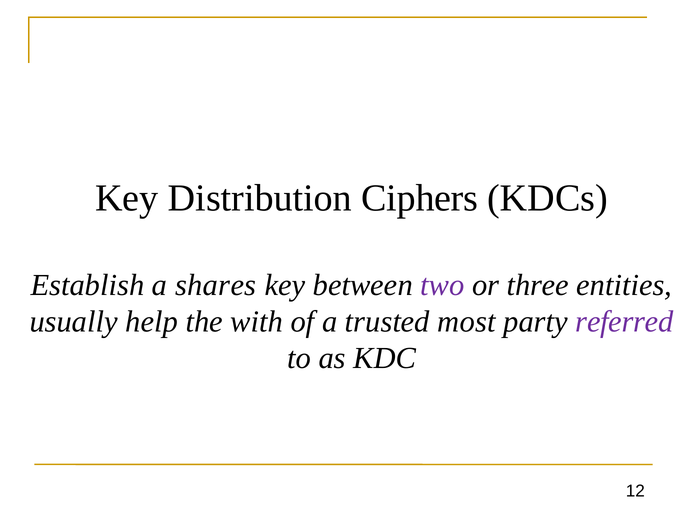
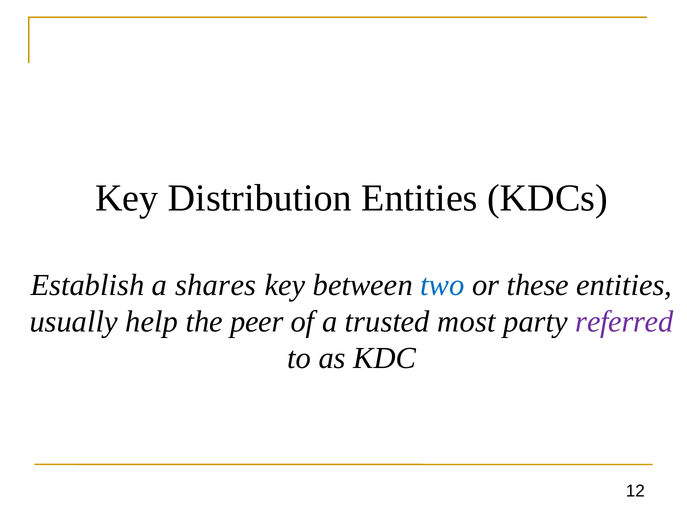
Distribution Ciphers: Ciphers -> Entities
two colour: purple -> blue
three: three -> these
with: with -> peer
